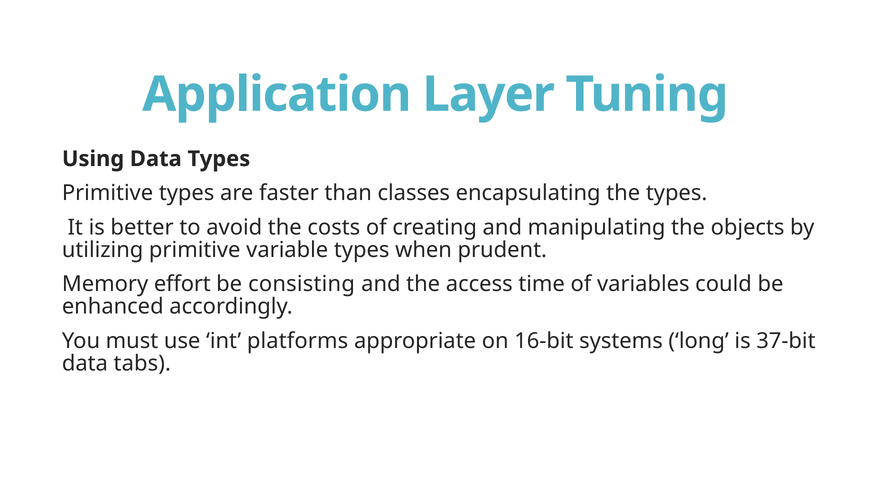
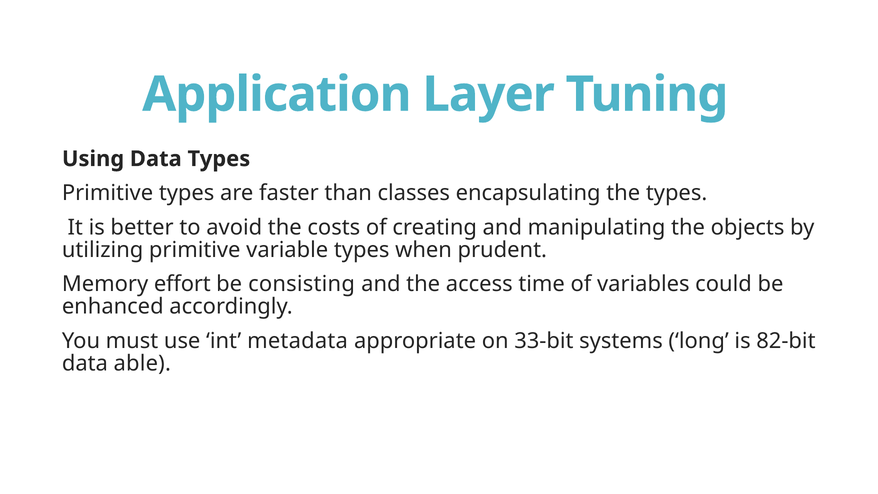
platforms: platforms -> metadata
16-bit: 16-bit -> 33-bit
37-bit: 37-bit -> 82-bit
tabs: tabs -> able
